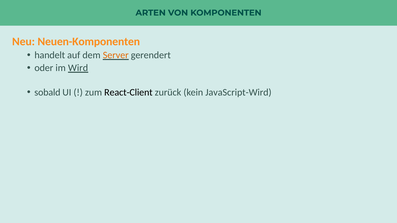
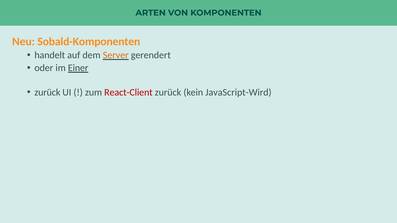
Neuen-Komponenten: Neuen-Komponenten -> Sobald-Komponenten
Wird: Wird -> Einer
sobald at (47, 92): sobald -> zurück
React-Client colour: black -> red
